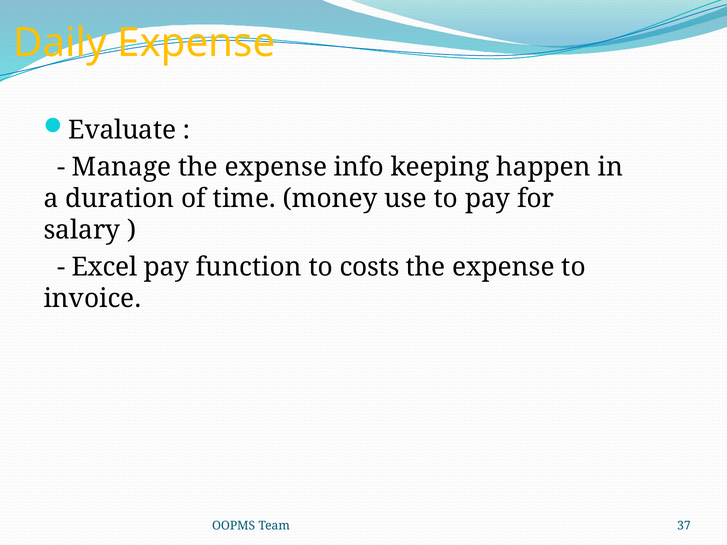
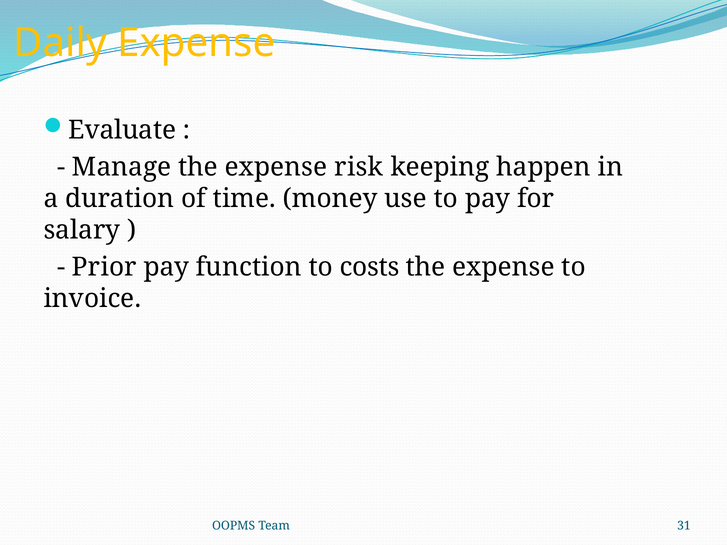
info: info -> risk
Excel: Excel -> Prior
37: 37 -> 31
